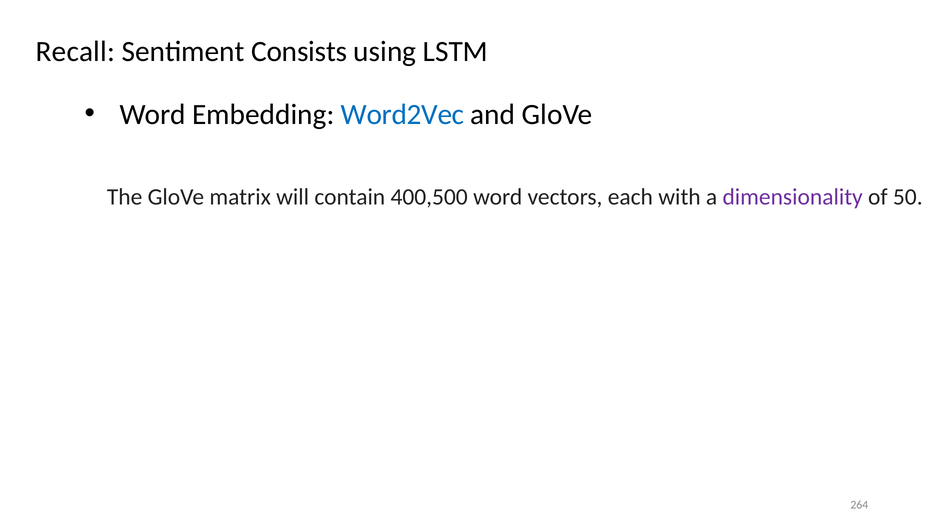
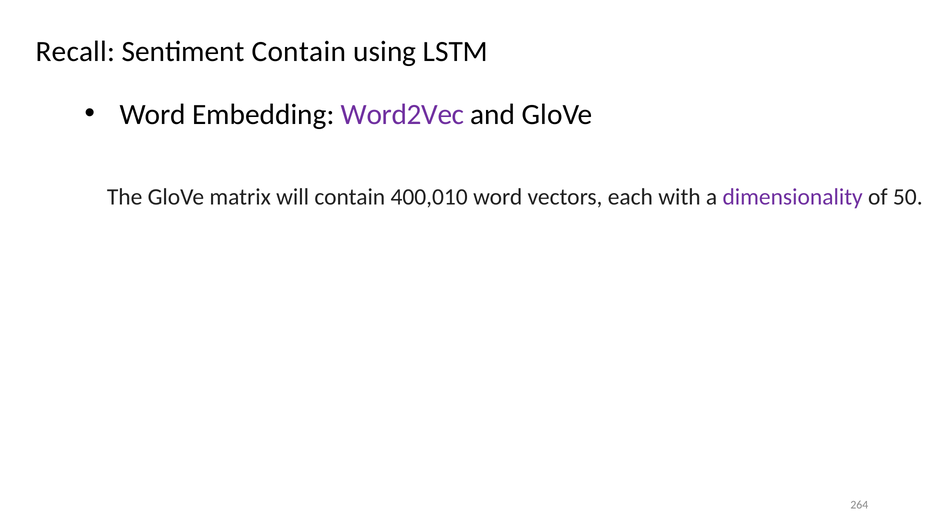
Sentiment Consists: Consists -> Contain
Word2Vec colour: blue -> purple
400,500: 400,500 -> 400,010
